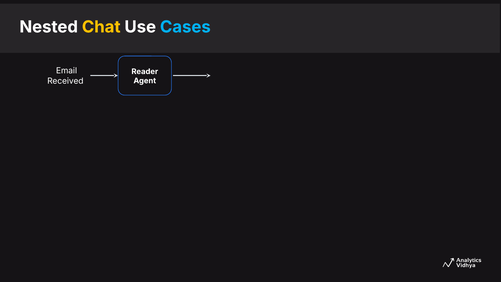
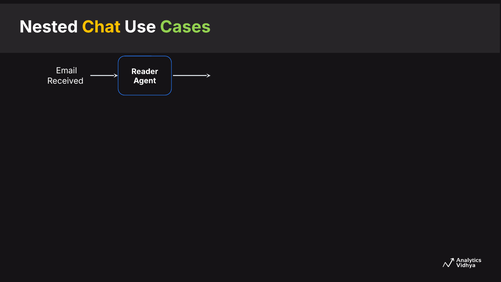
Cases colour: light blue -> light green
